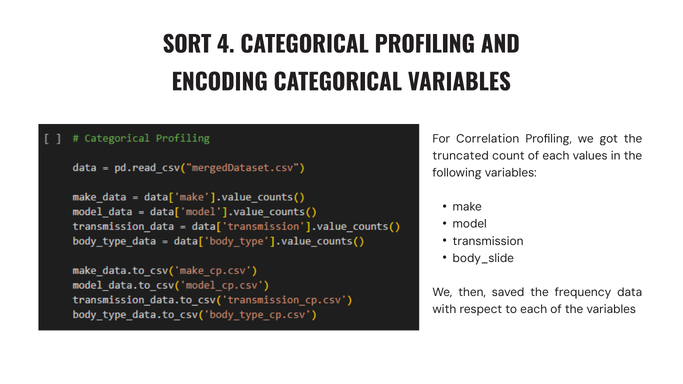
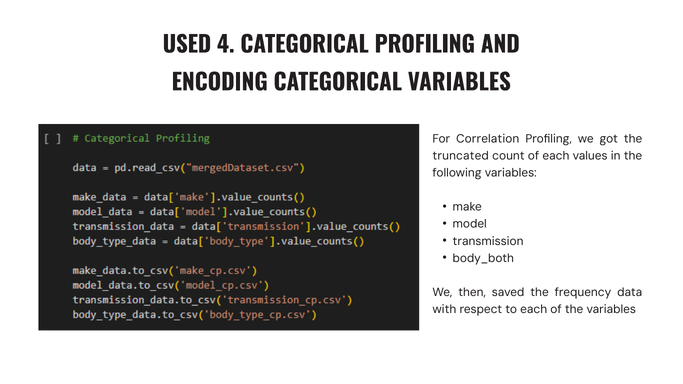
SORT: SORT -> USED
body_slide: body_slide -> body_both
